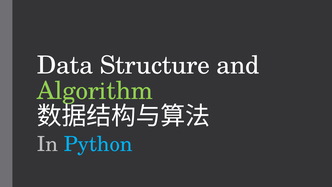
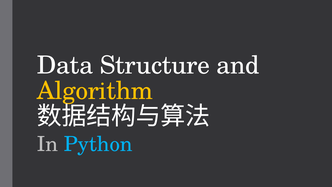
Algorithm colour: light green -> yellow
